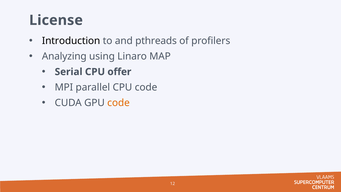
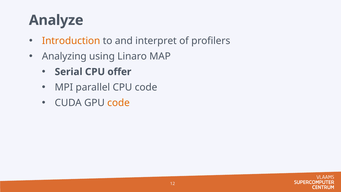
License: License -> Analyze
Introduction colour: black -> orange
pthreads: pthreads -> interpret
